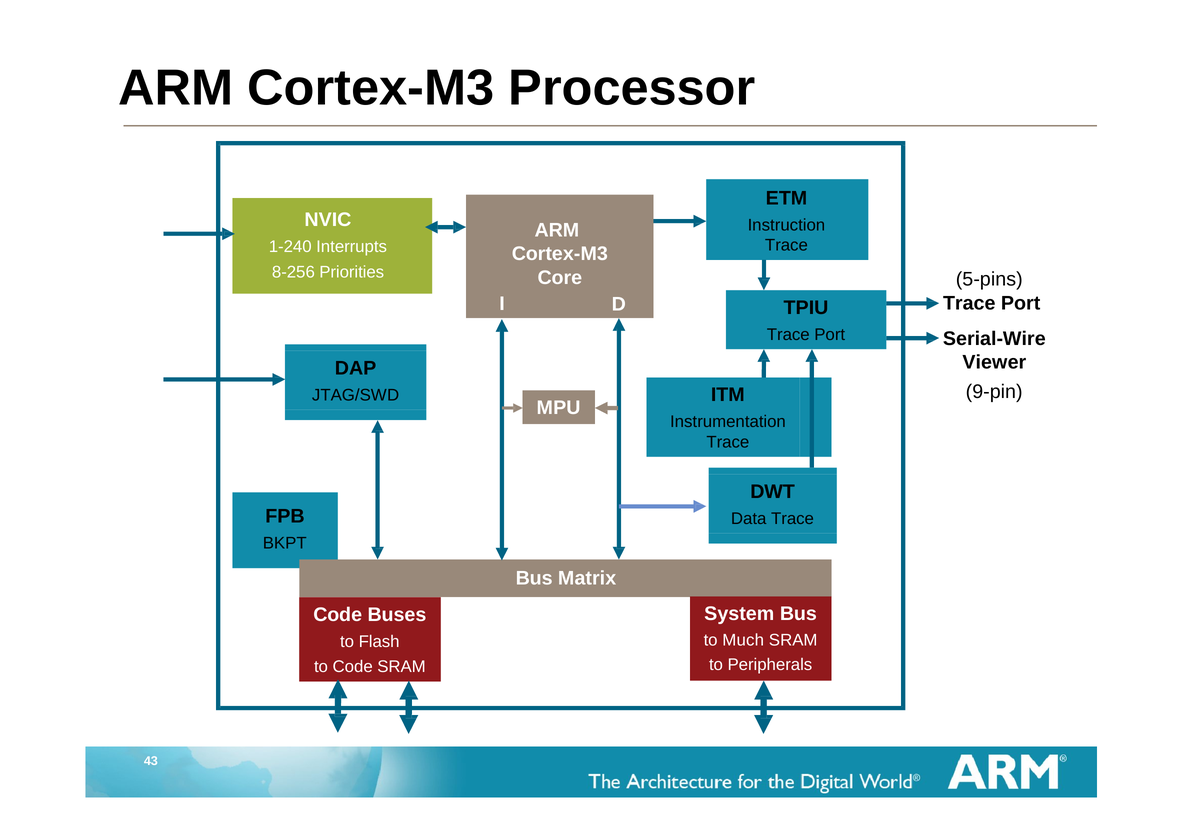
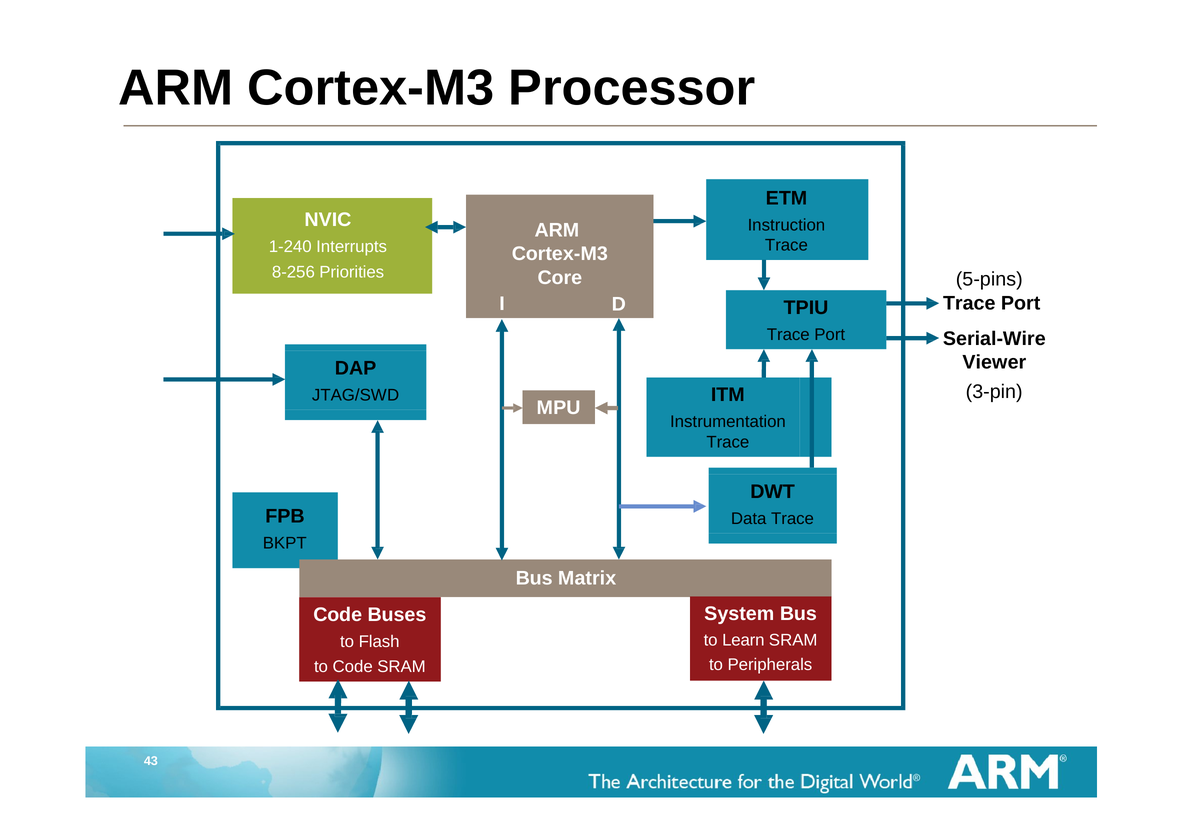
9-pin: 9-pin -> 3-pin
Much: Much -> Learn
